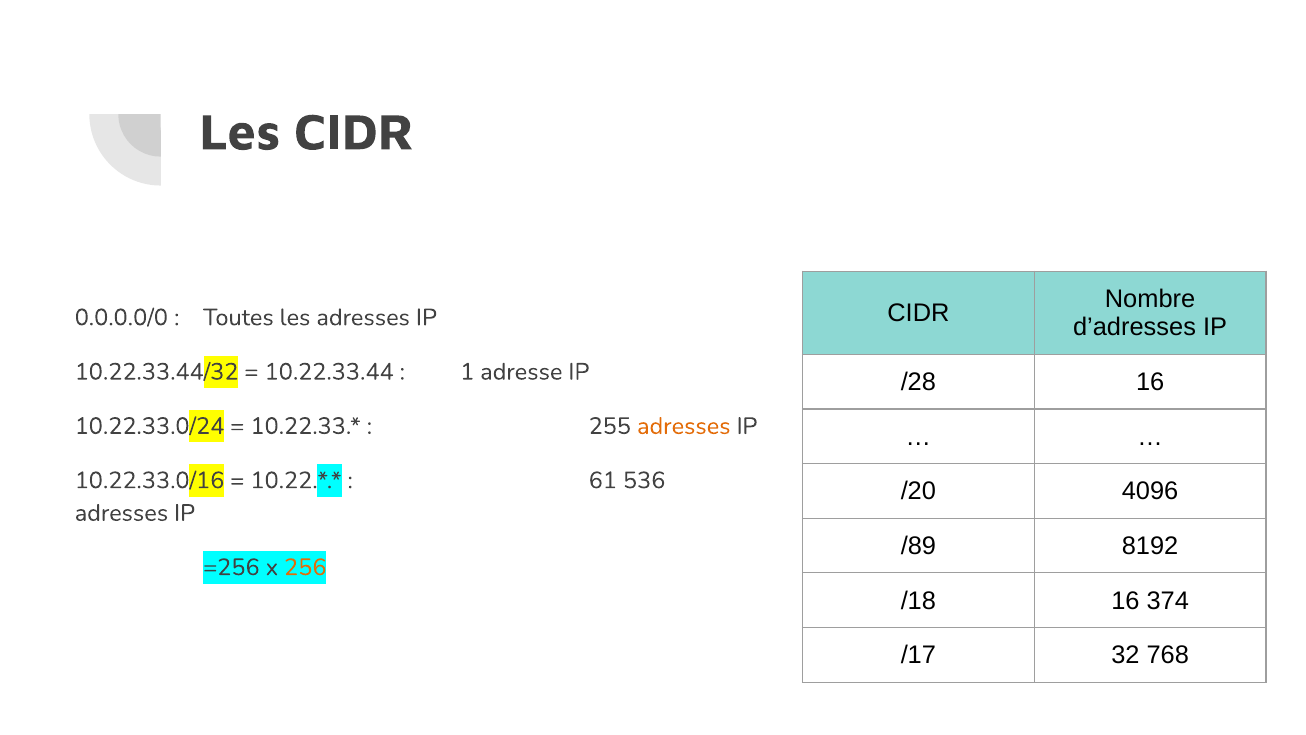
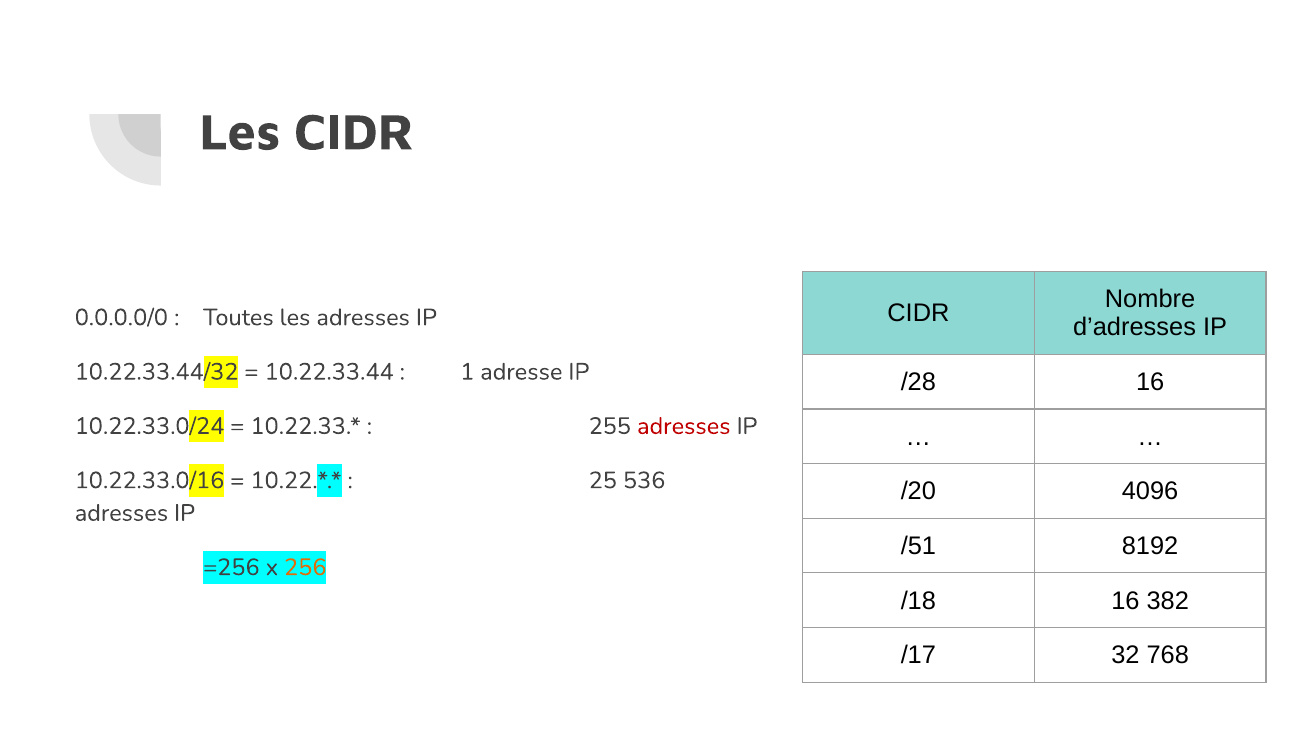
adresses at (684, 426) colour: orange -> red
61: 61 -> 25
/89: /89 -> /51
374: 374 -> 382
